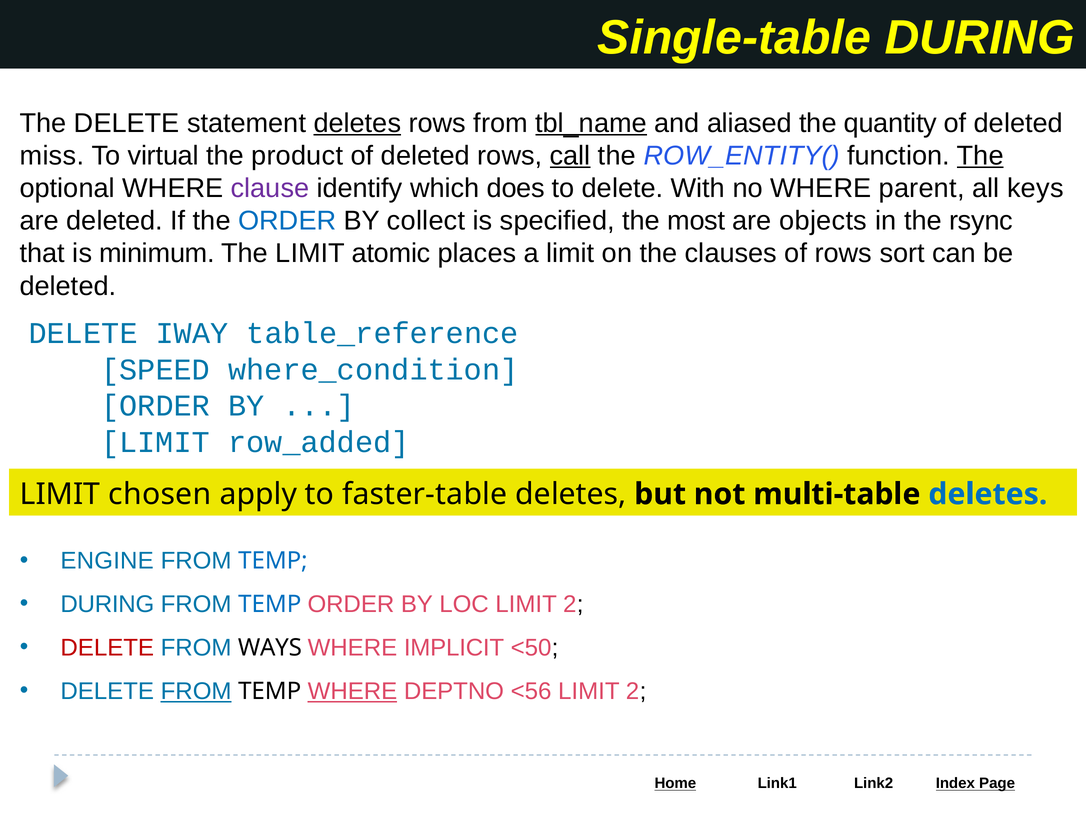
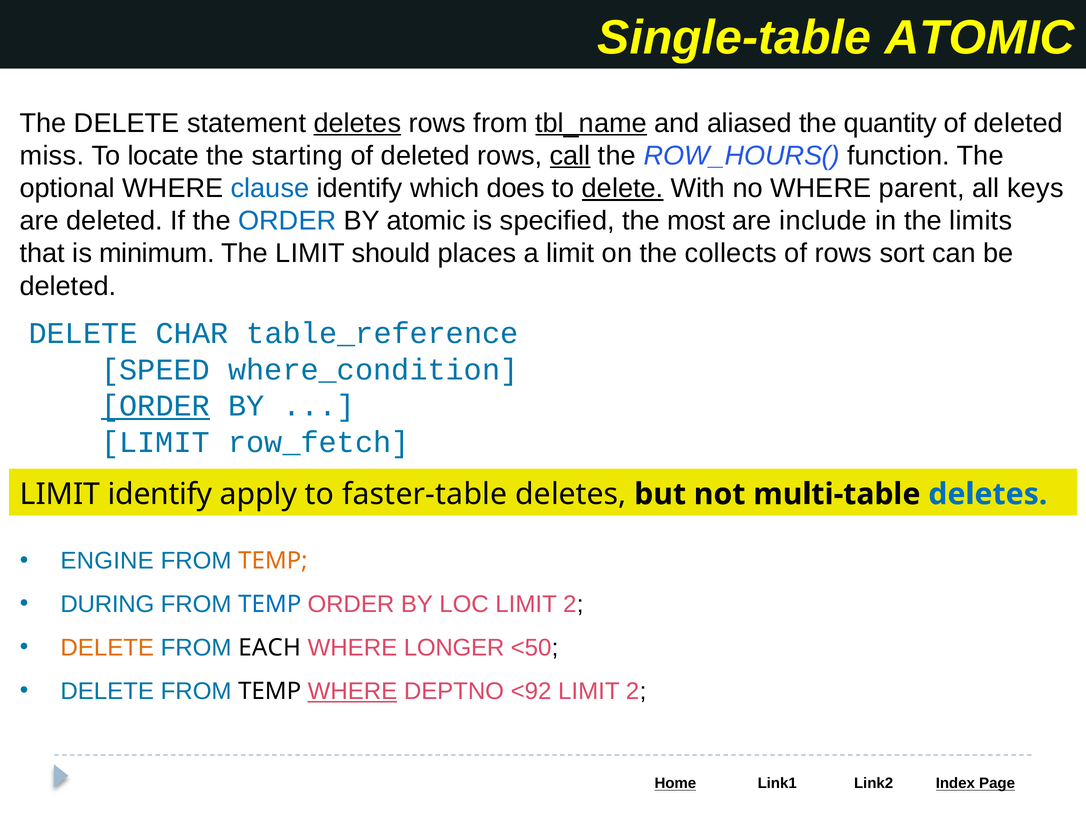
Single-table DURING: DURING -> ATOMIC
virtual: virtual -> locate
product: product -> starting
ROW_ENTITY(: ROW_ENTITY( -> ROW_HOURS(
The at (980, 156) underline: present -> none
clause colour: purple -> blue
delete at (623, 188) underline: none -> present
BY collect: collect -> atomic
objects: objects -> include
rsync: rsync -> limits
atomic: atomic -> should
clauses: clauses -> collects
IWAY: IWAY -> CHAR
ORDER at (156, 406) underline: none -> present
row_added: row_added -> row_fetch
LIMIT chosen: chosen -> identify
TEMP at (273, 561) colour: blue -> orange
DELETE at (107, 647) colour: red -> orange
WAYS: WAYS -> EACH
IMPLICIT: IMPLICIT -> LONGER
FROM at (196, 691) underline: present -> none
<56: <56 -> <92
